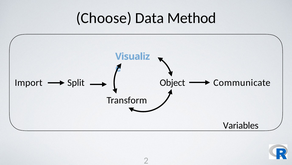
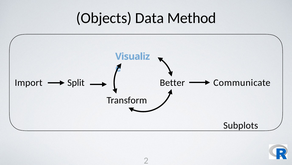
Choose: Choose -> Objects
Object: Object -> Better
Variables: Variables -> Subplots
